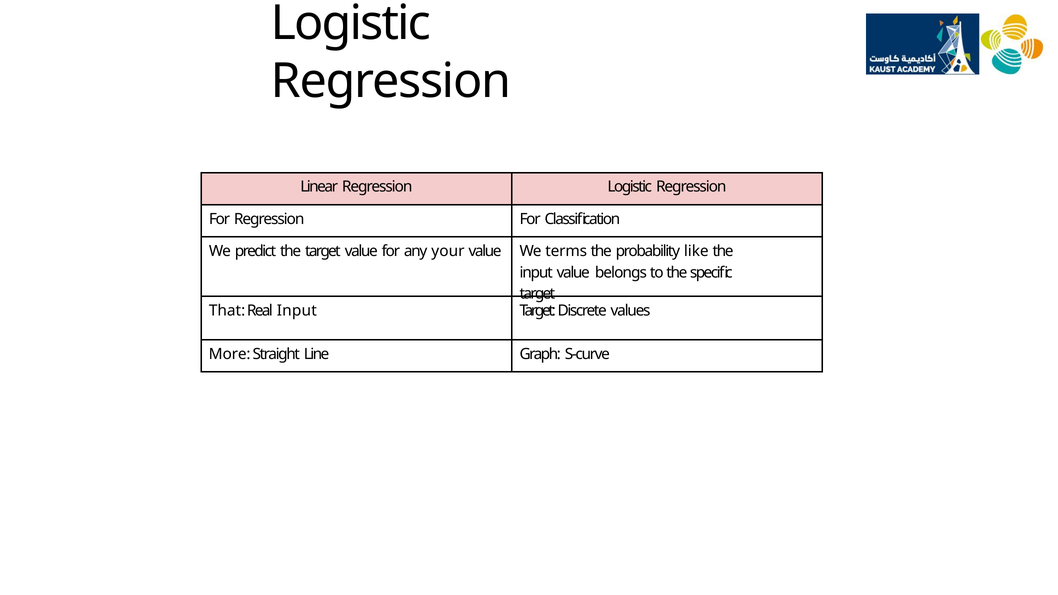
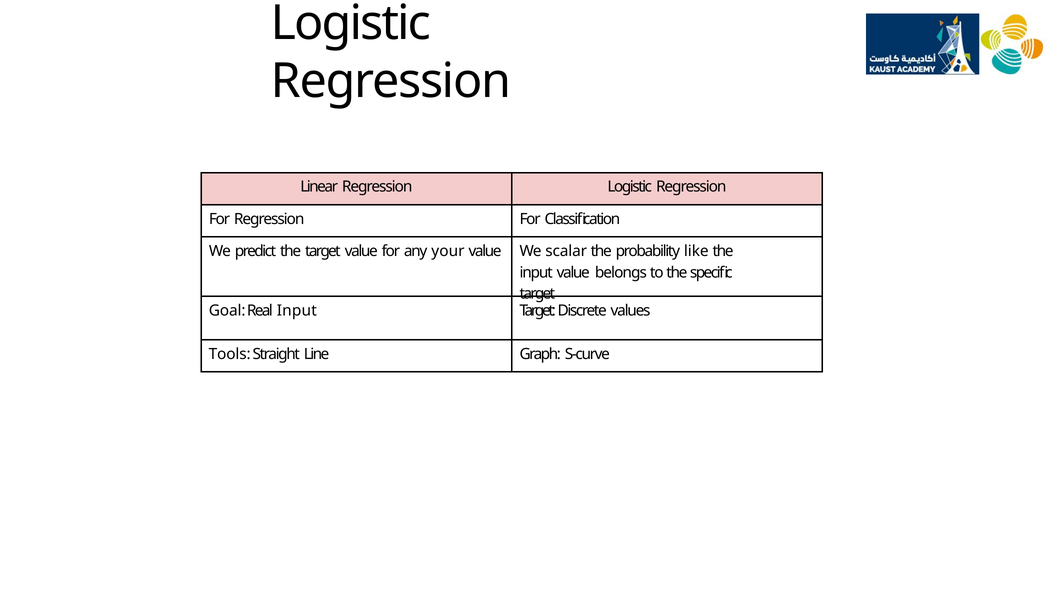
terms: terms -> scalar
That: That -> Goal
More: More -> Tools
